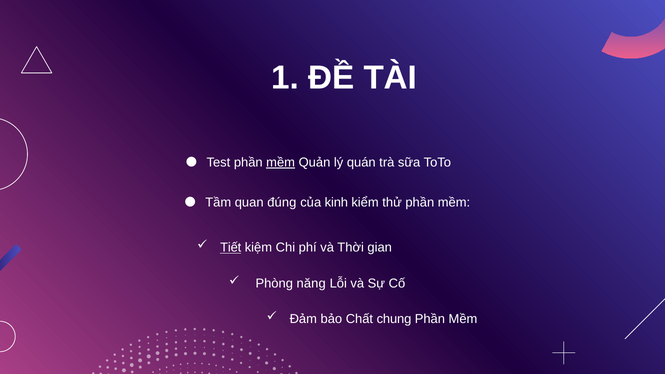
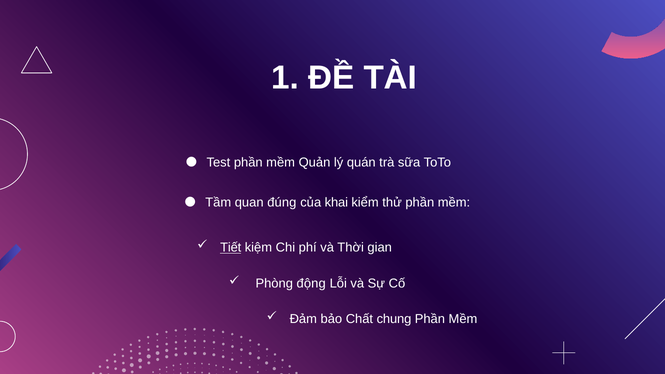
mềm at (281, 163) underline: present -> none
kinh: kinh -> khai
năng: năng -> động
